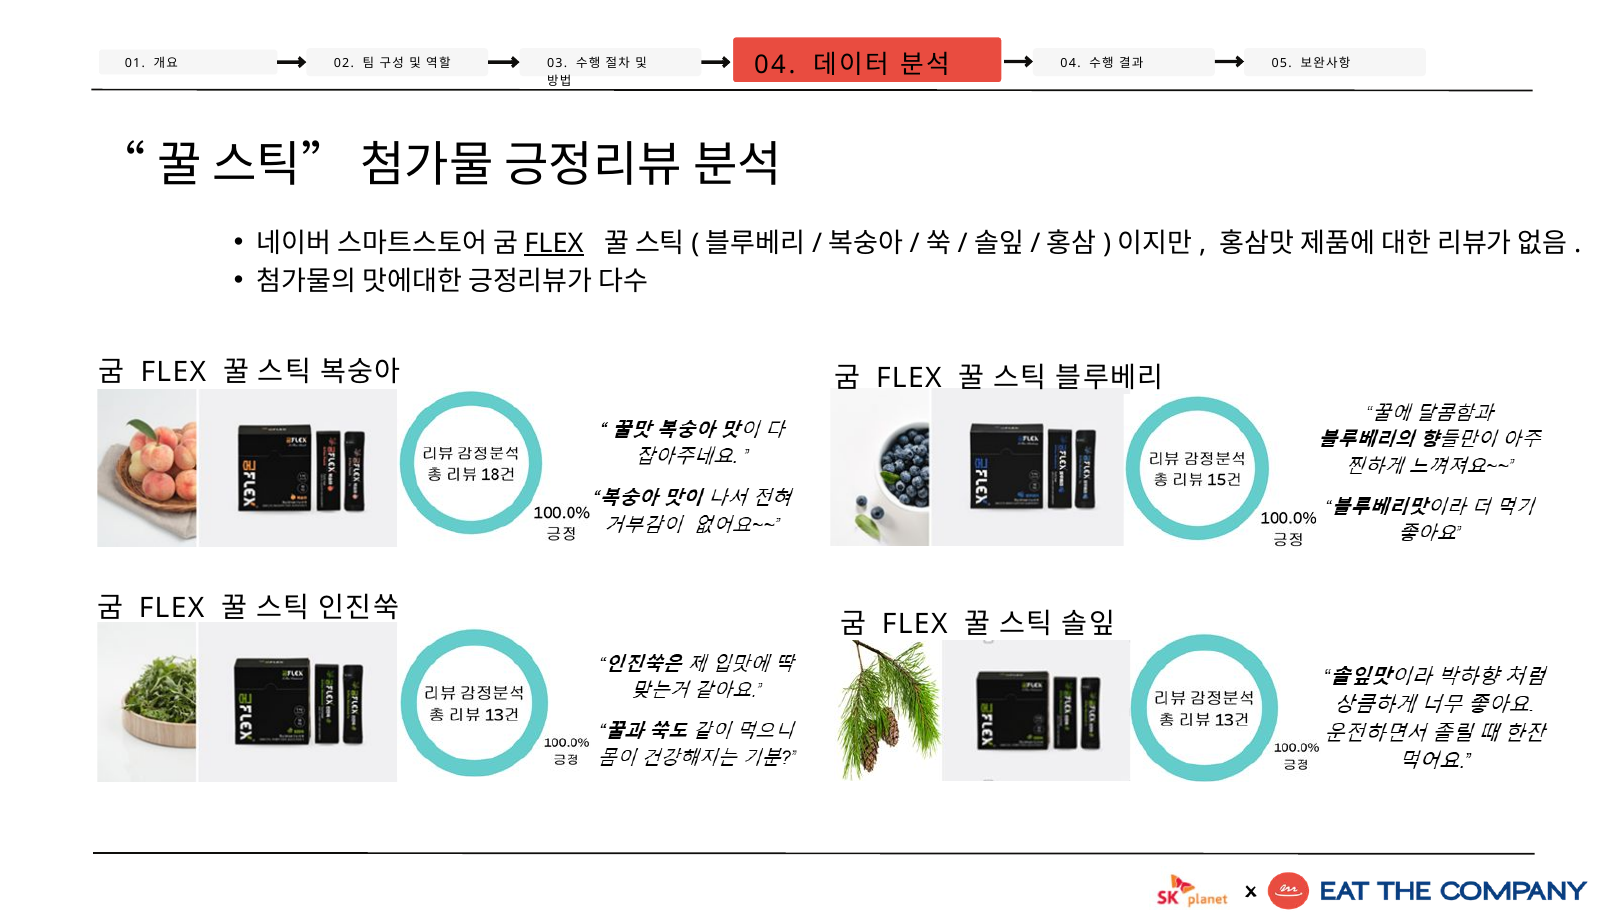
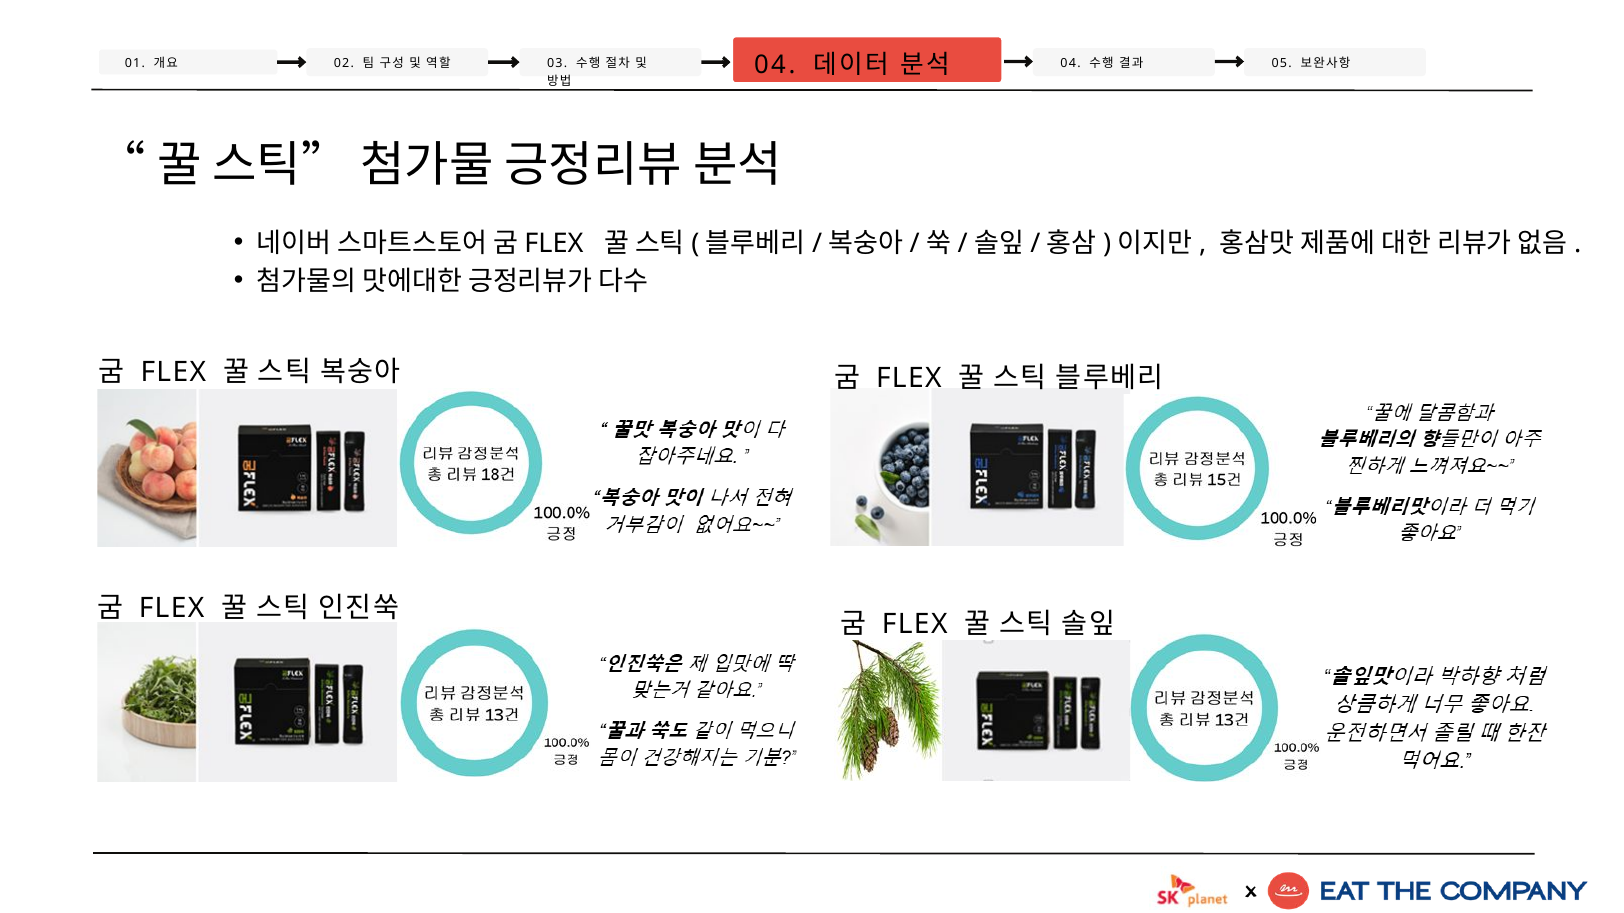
FLEX at (554, 244) underline: present -> none
